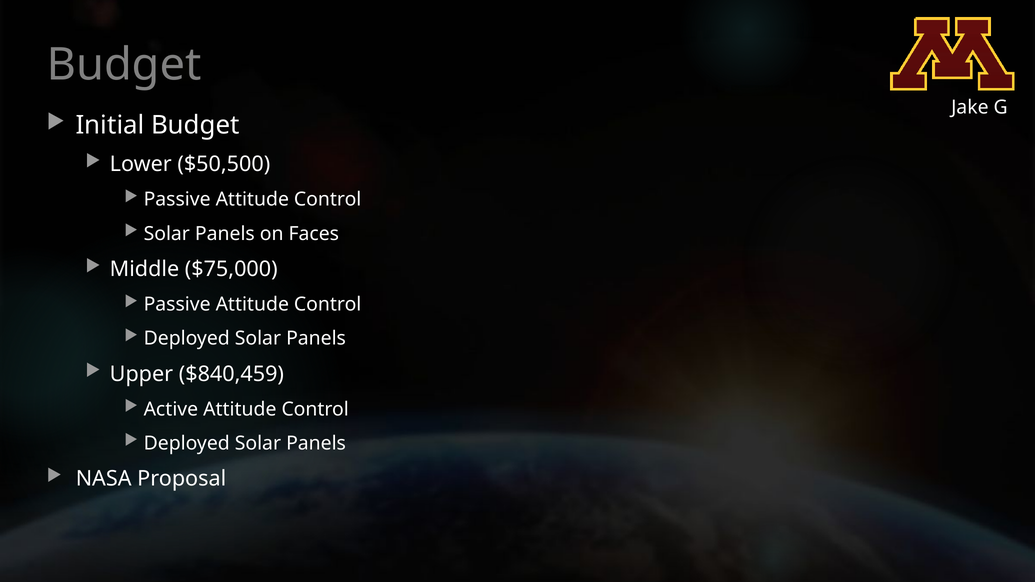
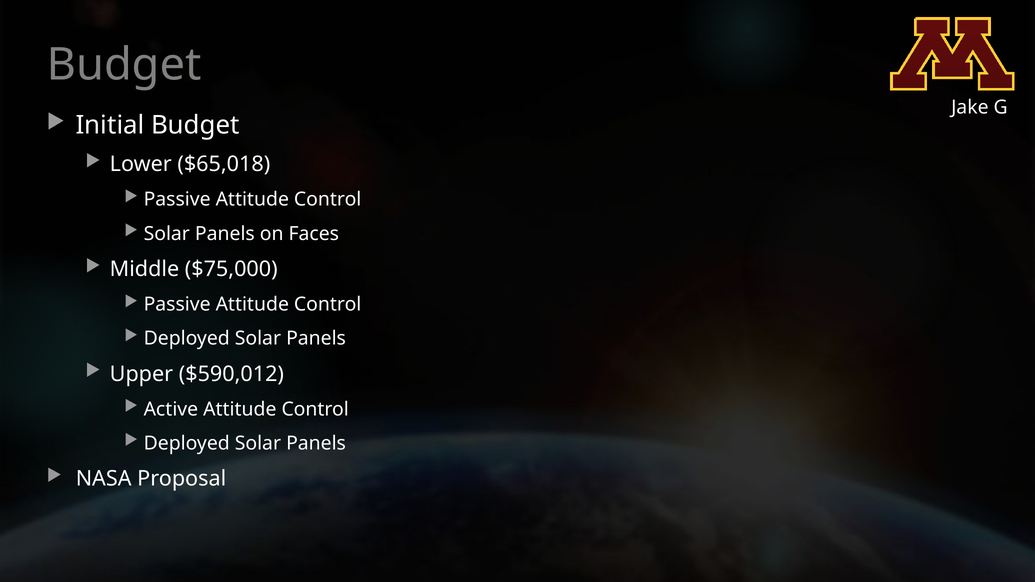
$50,500: $50,500 -> $65,018
$840,459: $840,459 -> $590,012
